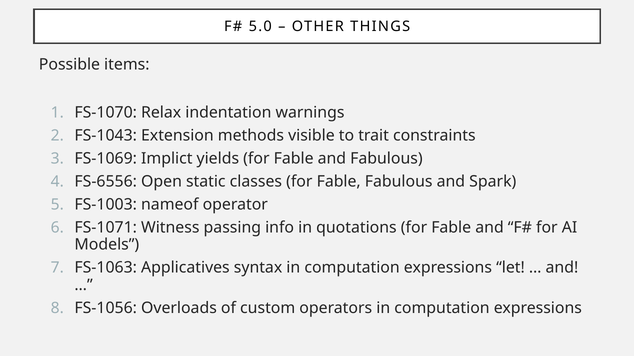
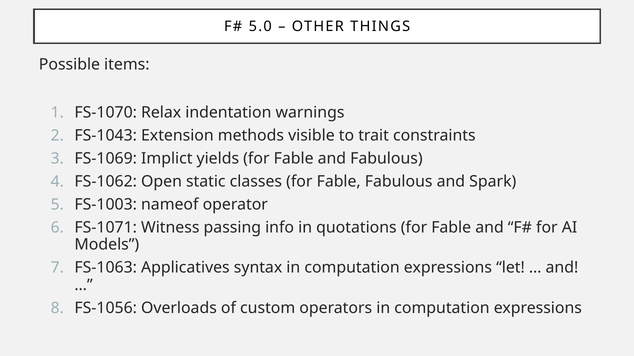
FS-6556: FS-6556 -> FS-1062
